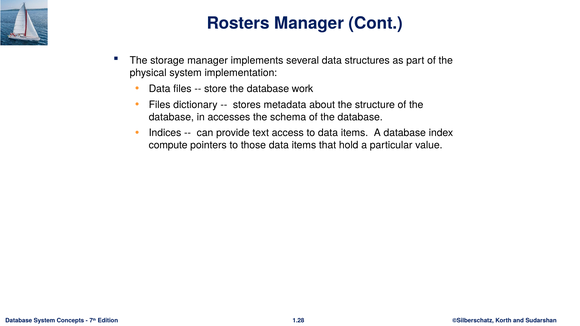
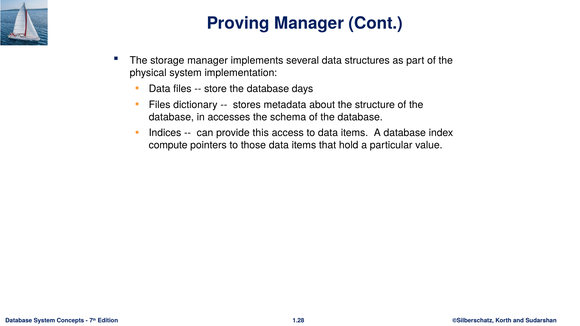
Rosters: Rosters -> Proving
work: work -> days
text: text -> this
